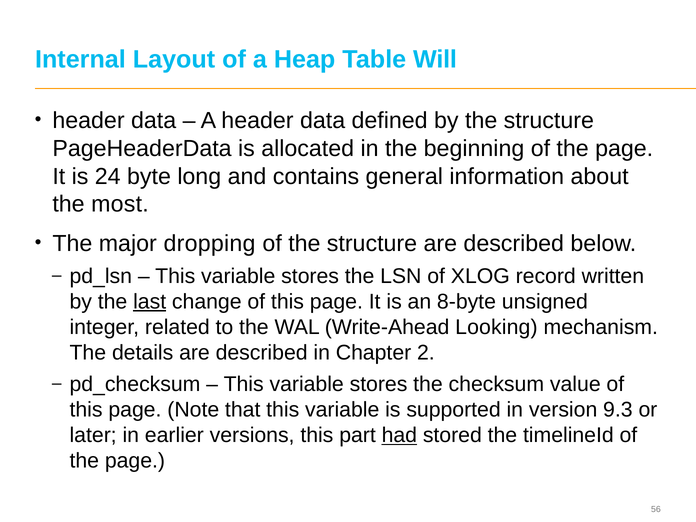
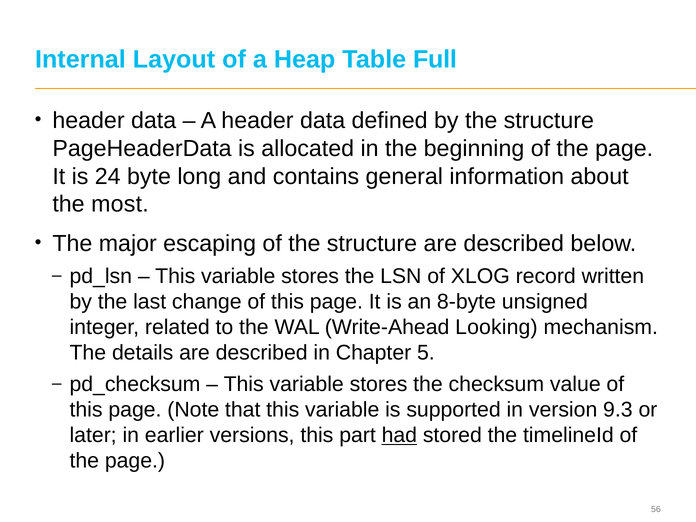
Will: Will -> Full
dropping: dropping -> escaping
last underline: present -> none
2: 2 -> 5
